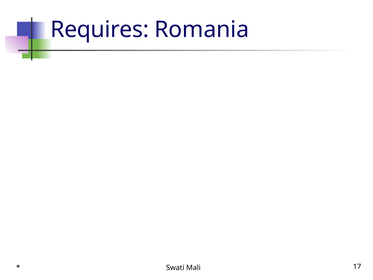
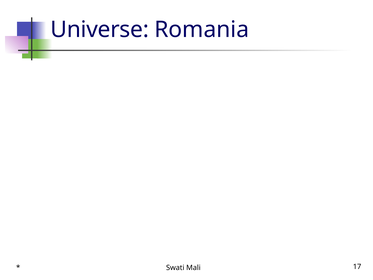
Requires: Requires -> Universe
